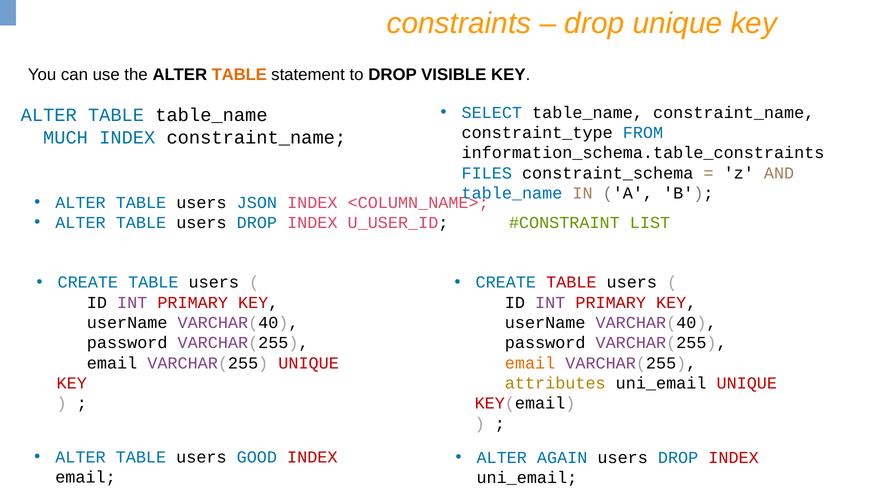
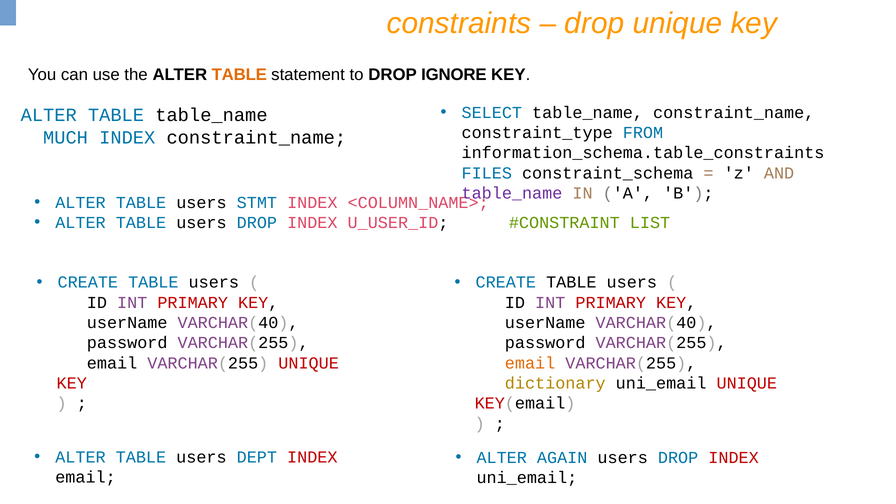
VISIBLE: VISIBLE -> IGNORE
table_name at (512, 193) colour: blue -> purple
JSON: JSON -> STMT
TABLE at (571, 282) colour: red -> black
attributes: attributes -> dictionary
GOOD: GOOD -> DEPT
